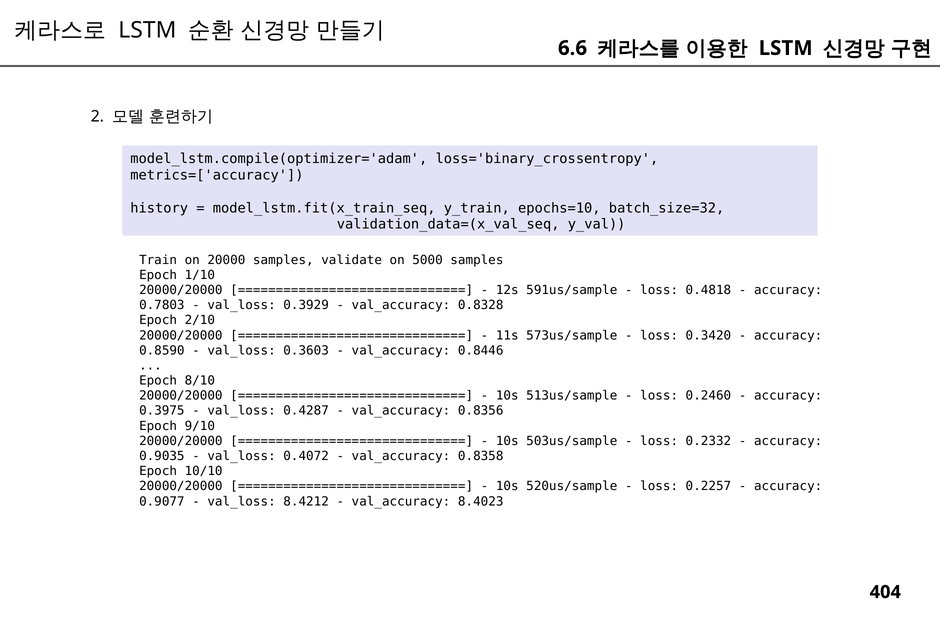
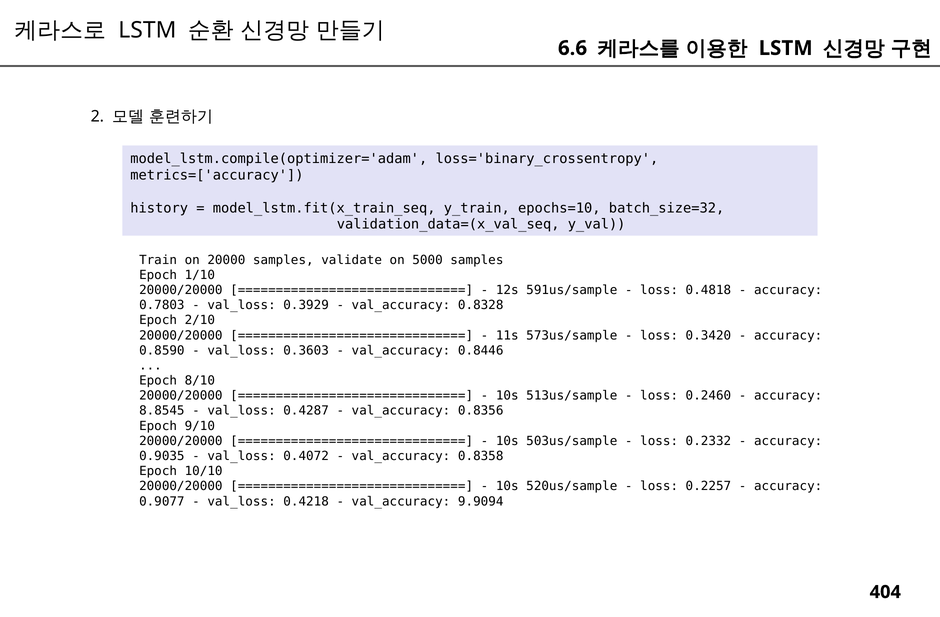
0.3975: 0.3975 -> 8.8545
8.4212: 8.4212 -> 0.4218
8.4023: 8.4023 -> 9.9094
